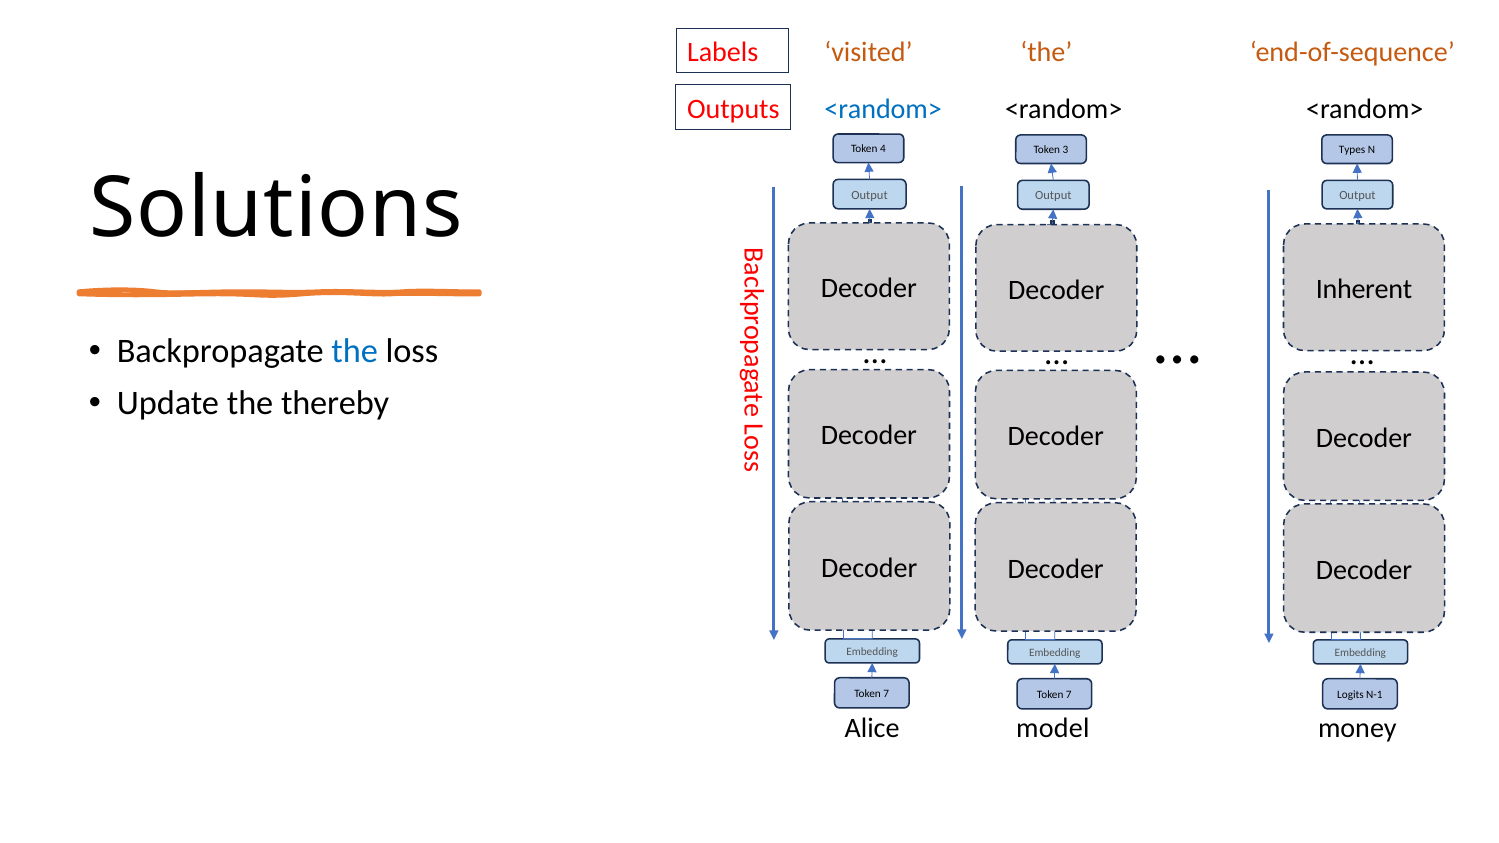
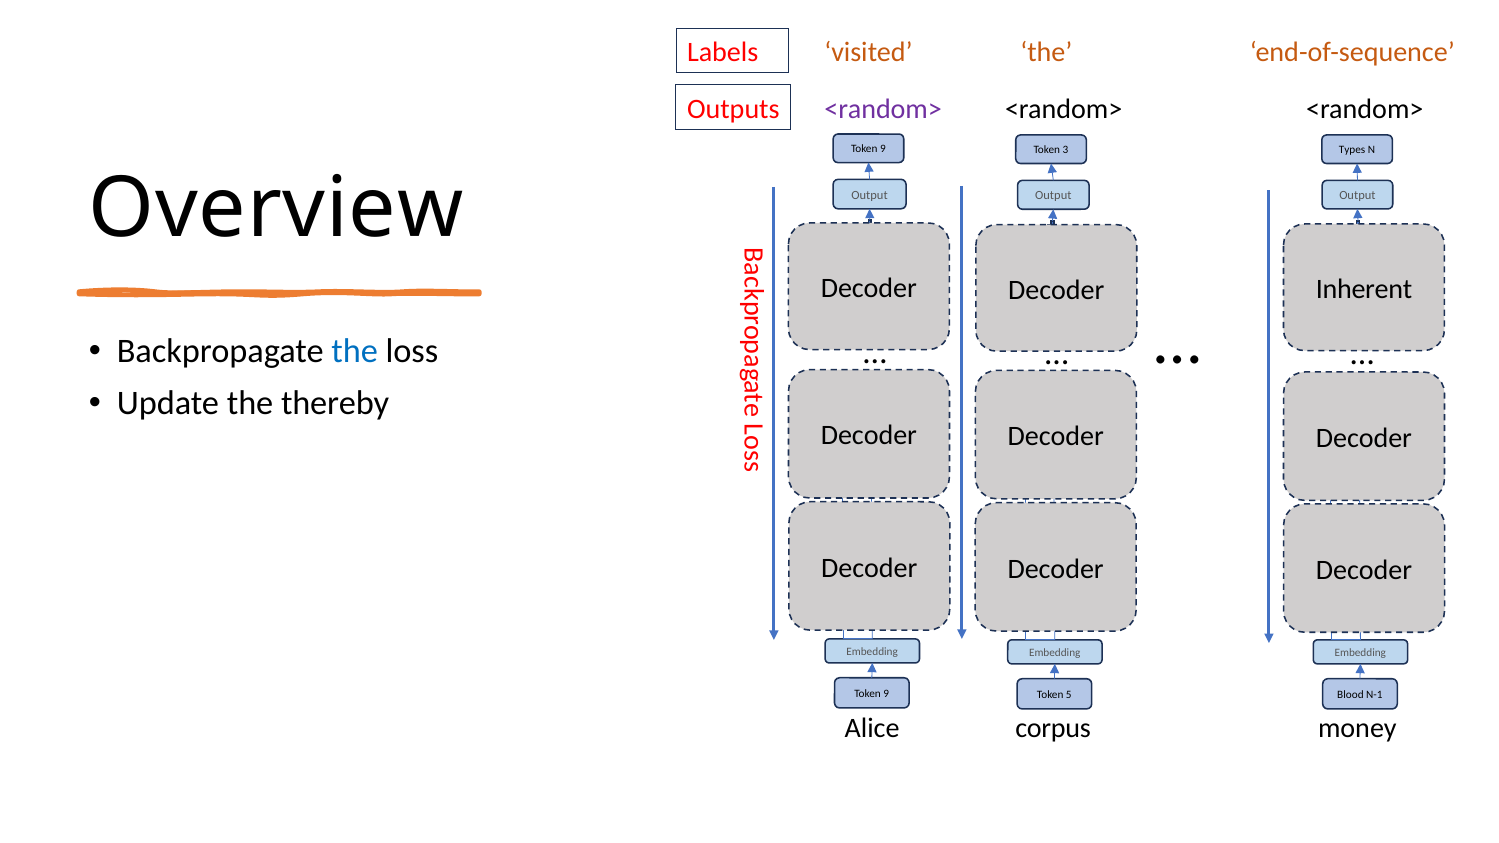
<random> at (883, 109) colour: blue -> purple
4 at (883, 149): 4 -> 9
Solutions: Solutions -> Overview
7 at (886, 694): 7 -> 9
7 at (1069, 695): 7 -> 5
Logits: Logits -> Blood
model: model -> corpus
